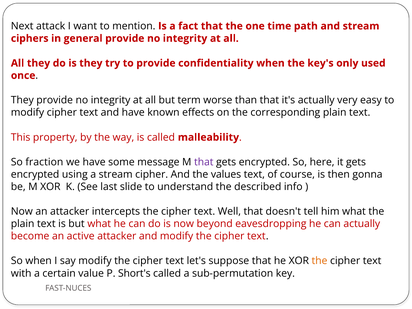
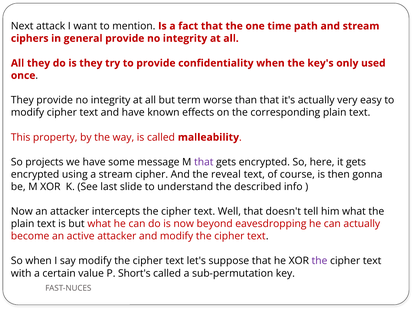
fraction: fraction -> projects
values: values -> reveal
the at (320, 261) colour: orange -> purple
